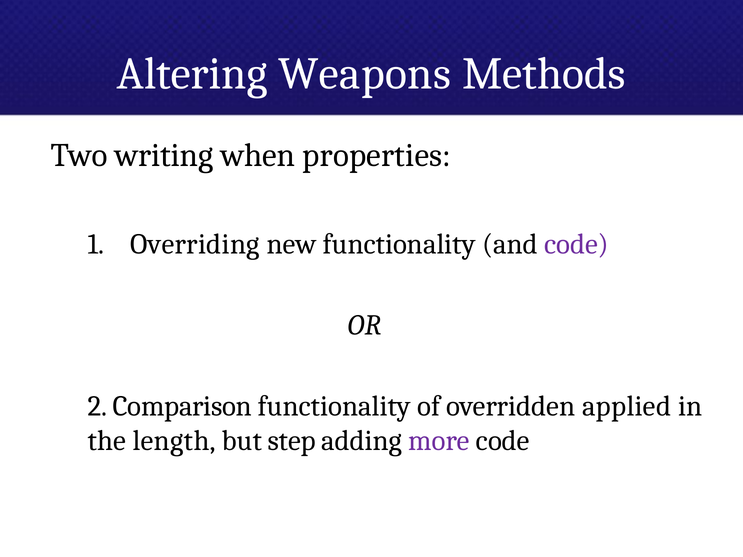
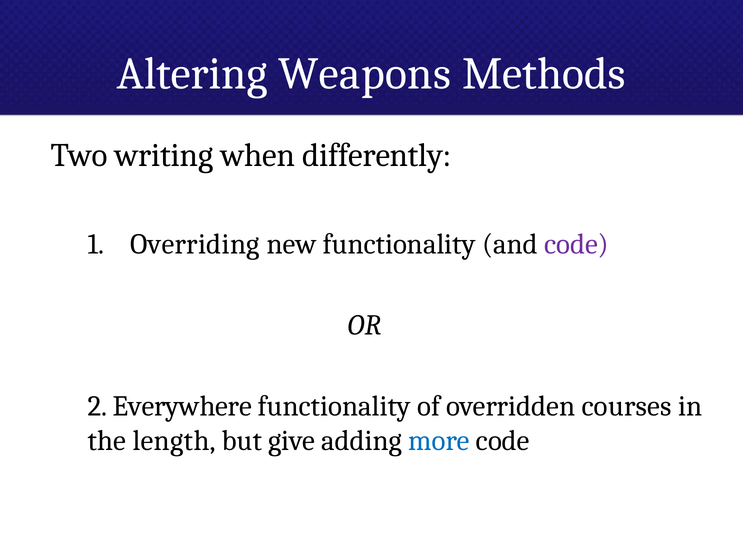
properties: properties -> differently
Comparison: Comparison -> Everywhere
applied: applied -> courses
step: step -> give
more colour: purple -> blue
